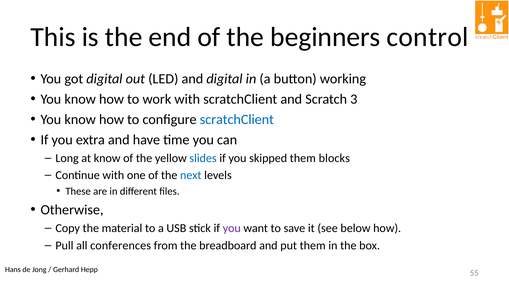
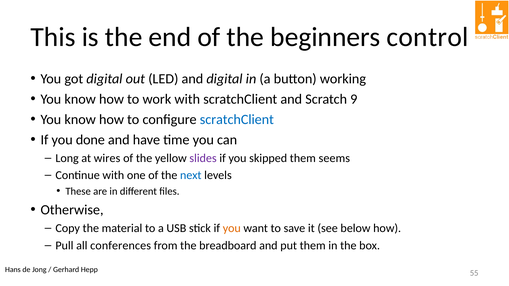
3: 3 -> 9
extra: extra -> done
at know: know -> wires
slides colour: blue -> purple
blocks: blocks -> seems
you at (232, 228) colour: purple -> orange
